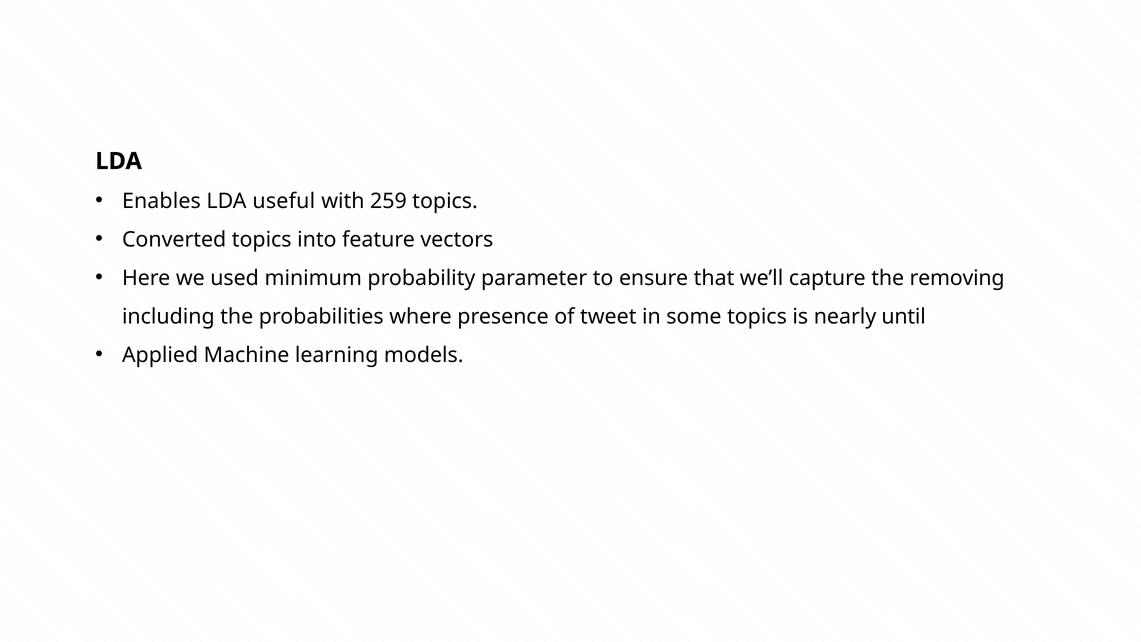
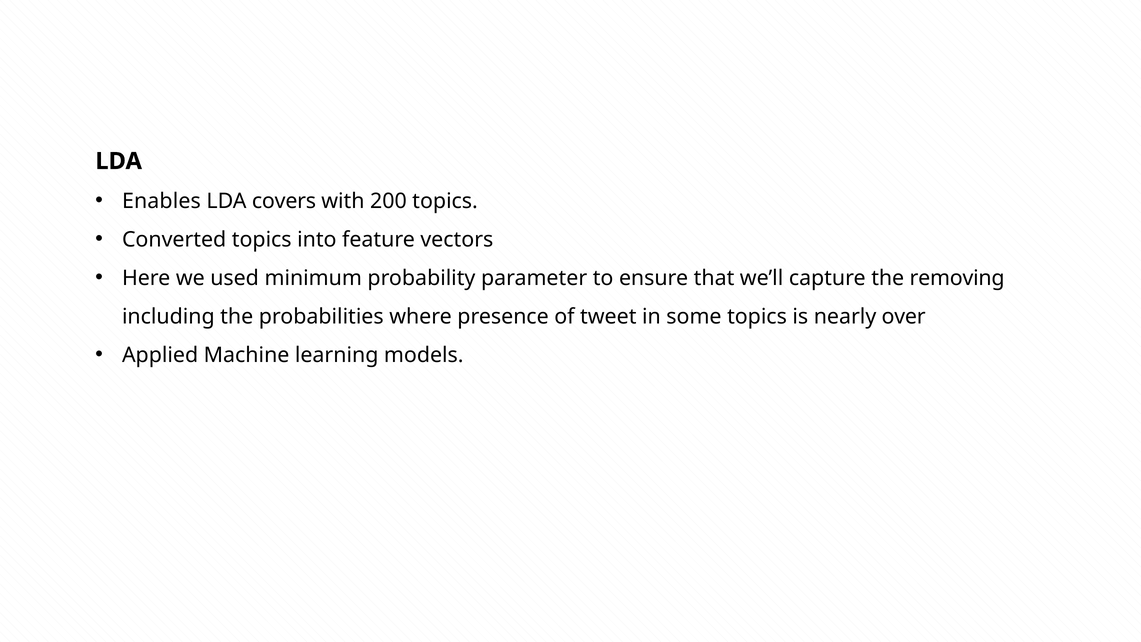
useful: useful -> covers
259: 259 -> 200
until: until -> over
